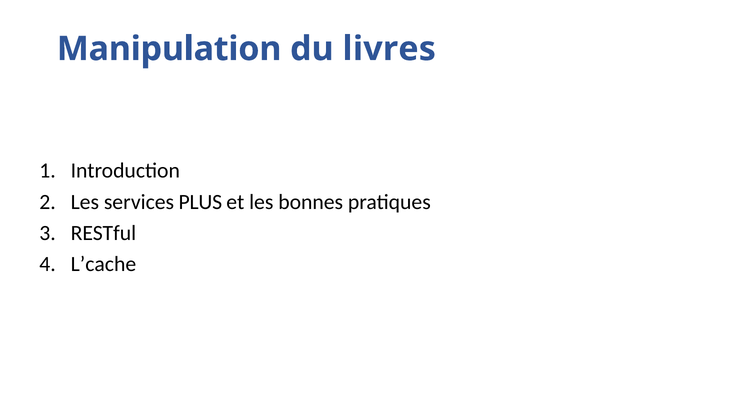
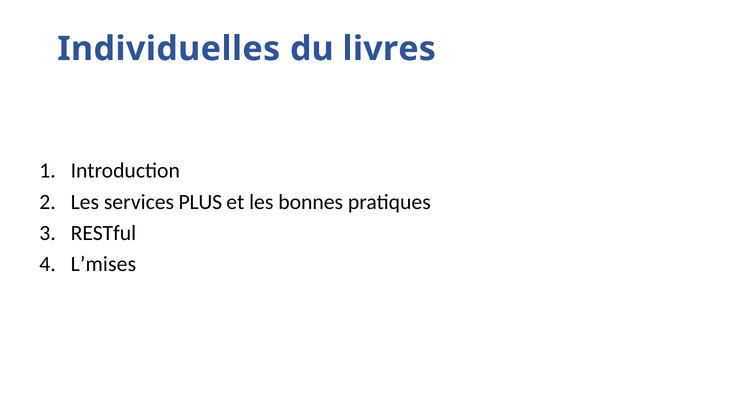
Manipulation: Manipulation -> Individuelles
L’cache: L’cache -> L’mises
